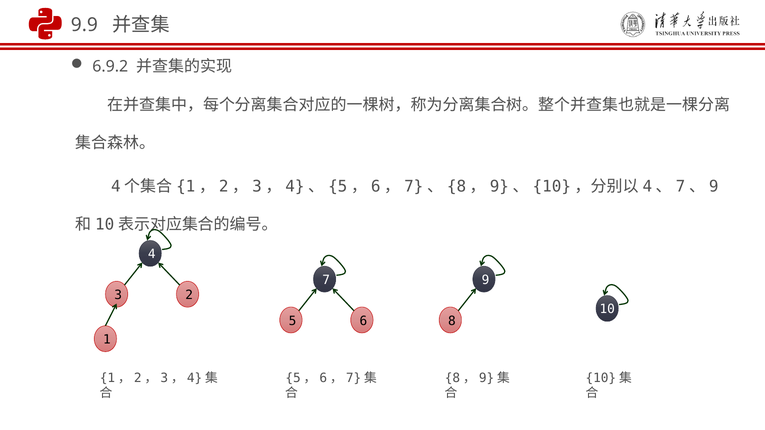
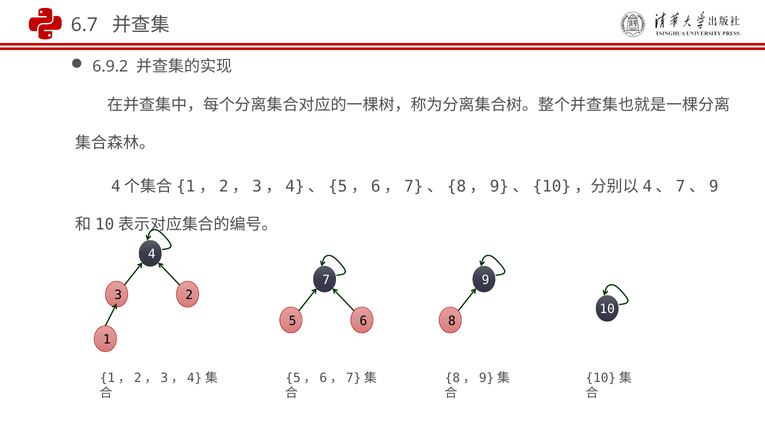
9.9: 9.9 -> 6.7
